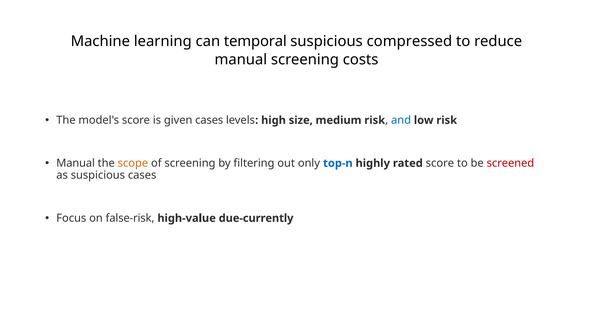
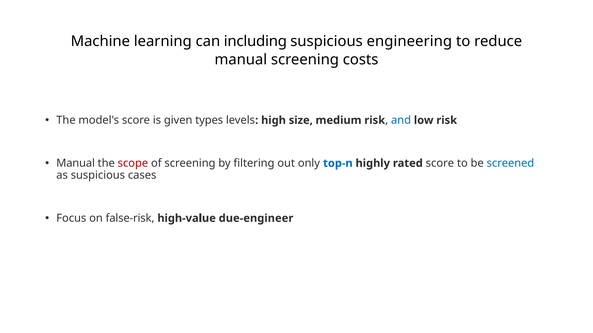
temporal: temporal -> including
compressed: compressed -> engineering
given cases: cases -> types
scope colour: orange -> red
screened colour: red -> blue
due-currently: due-currently -> due-engineer
